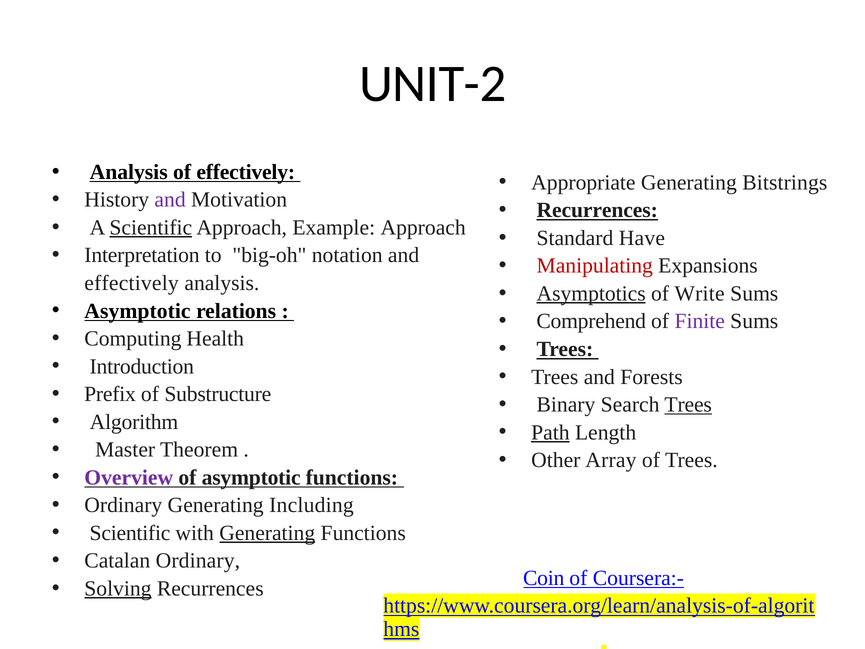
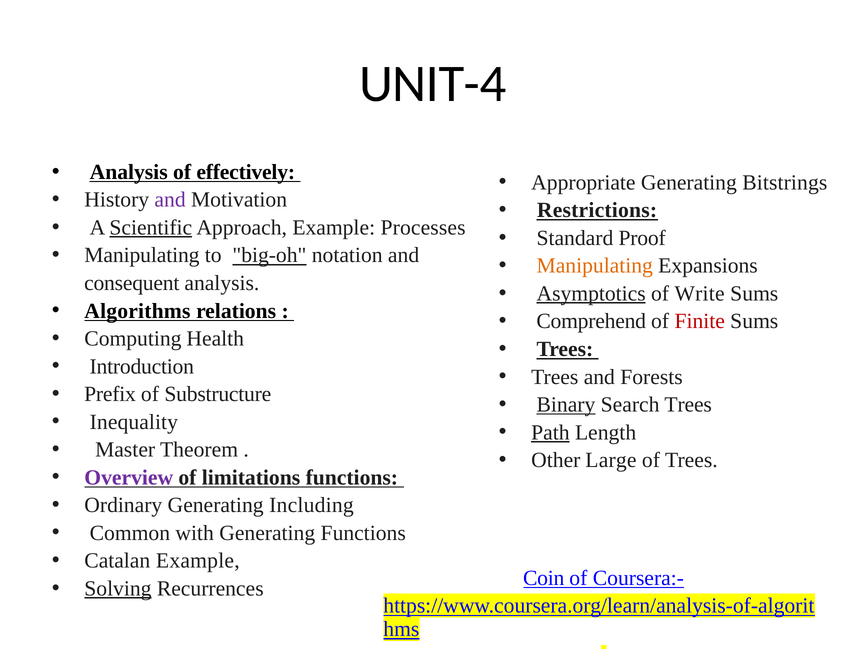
UNIT-2: UNIT-2 -> UNIT-4
Recurrences at (597, 210): Recurrences -> Restrictions
Example Approach: Approach -> Processes
Have: Have -> Proof
Interpretation at (142, 255): Interpretation -> Manipulating
big-oh underline: none -> present
Manipulating at (595, 266) colour: red -> orange
effectively at (132, 283): effectively -> consequent
Asymptotic at (137, 311): Asymptotic -> Algorithms
Finite colour: purple -> red
Binary underline: none -> present
Trees at (688, 404) underline: present -> none
Algorithm: Algorithm -> Inequality
Array: Array -> Large
of asymptotic: asymptotic -> limitations
Scientific at (130, 533): Scientific -> Common
Generating at (267, 533) underline: present -> none
Catalan Ordinary: Ordinary -> Example
